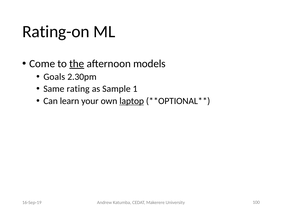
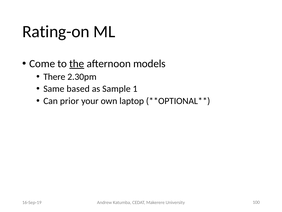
Goals: Goals -> There
rating: rating -> based
learn: learn -> prior
laptop underline: present -> none
